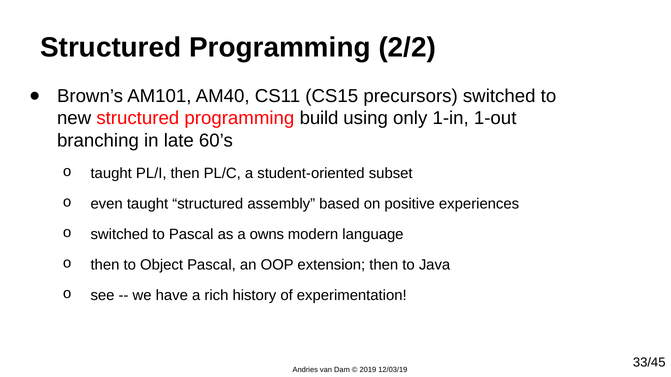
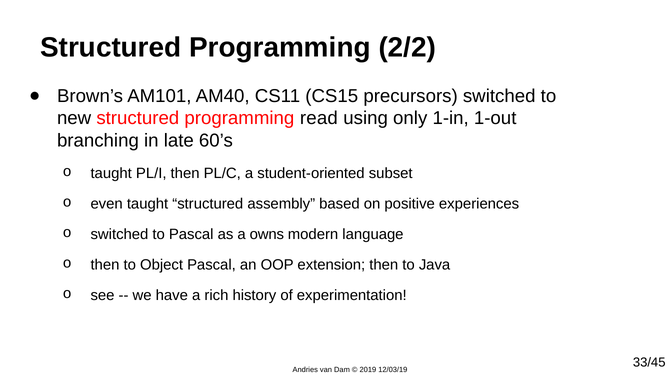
build: build -> read
